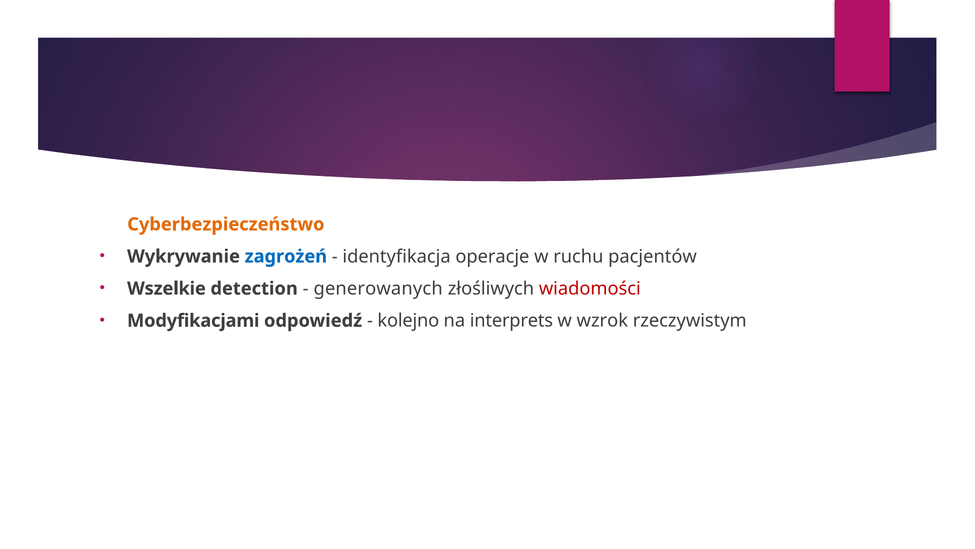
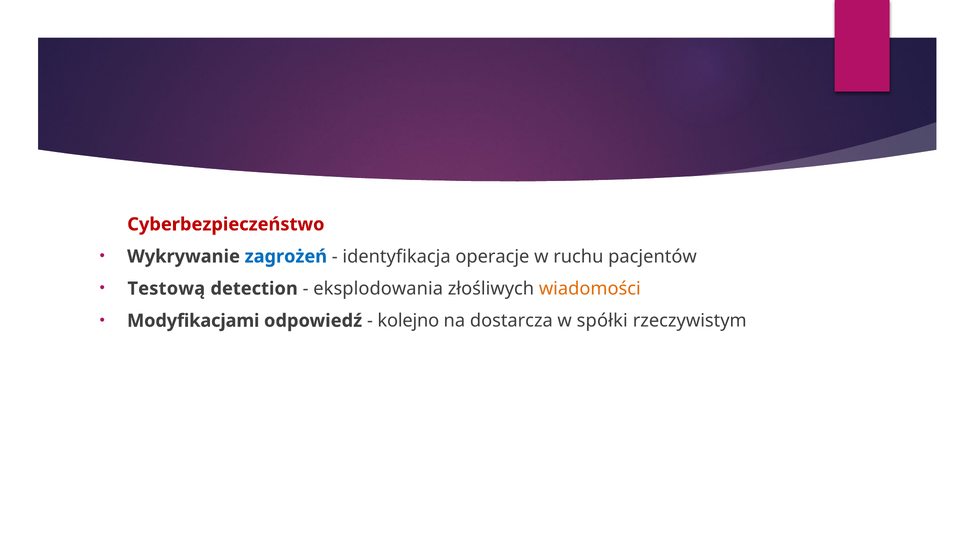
Cyberbezpieczeństwo colour: orange -> red
Wszelkie: Wszelkie -> Testową
generowanych: generowanych -> eksplodowania
wiadomości colour: red -> orange
interprets: interprets -> dostarcza
wzrok: wzrok -> spółki
